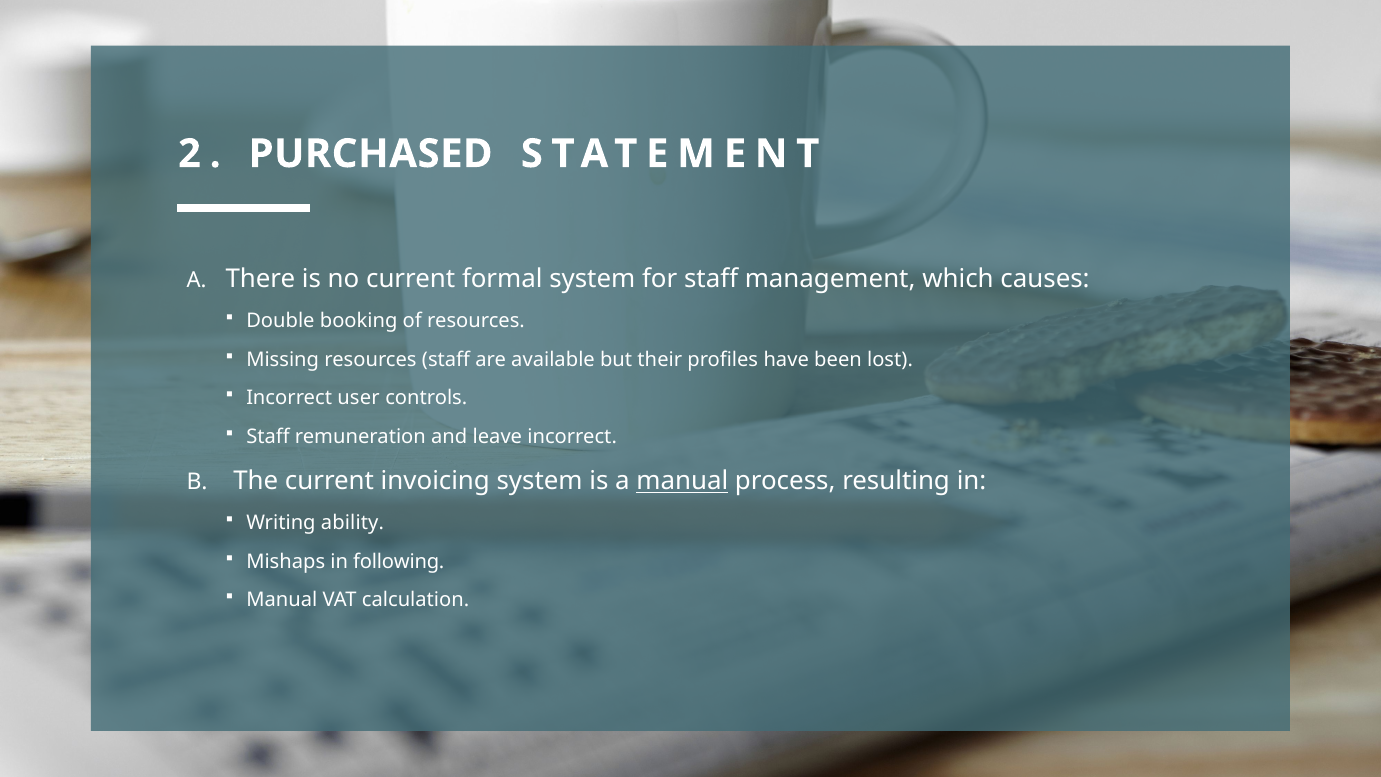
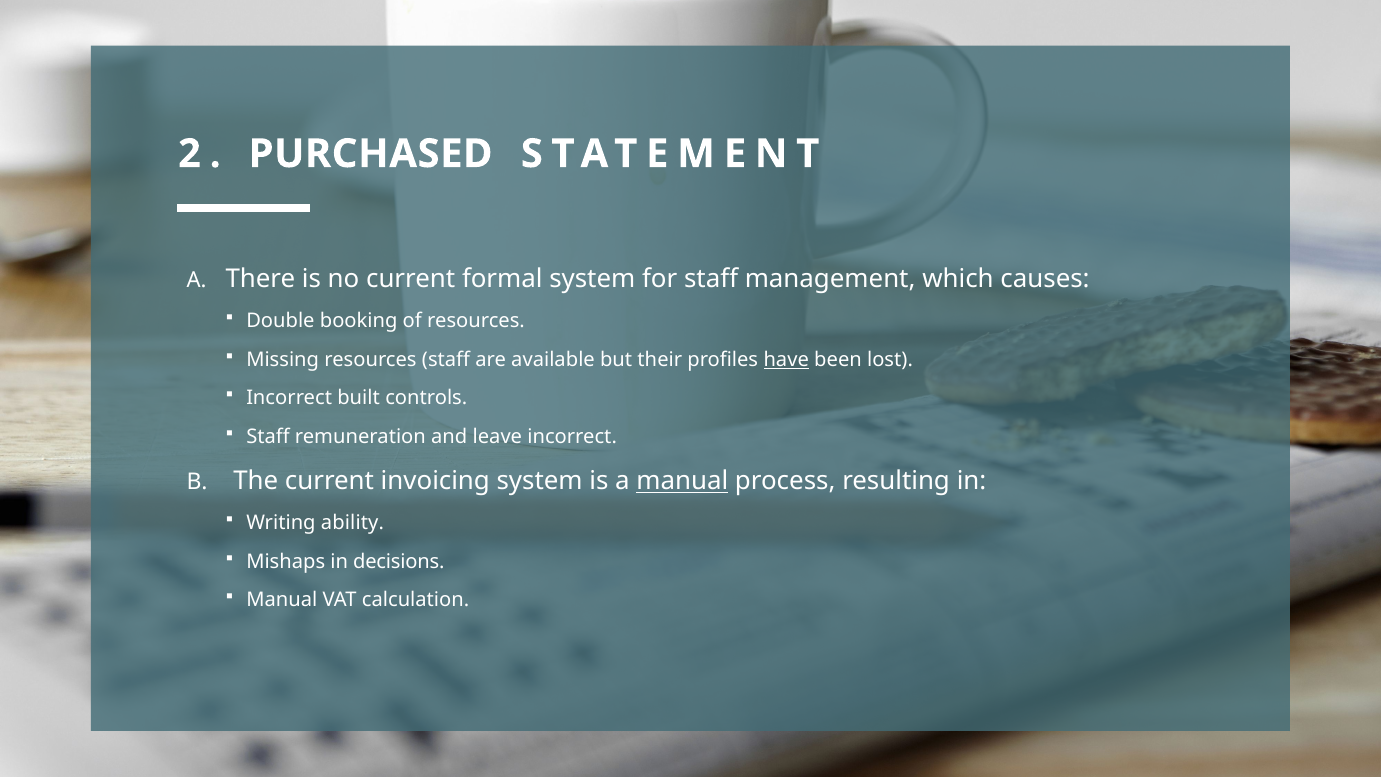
have underline: none -> present
user: user -> built
following: following -> decisions
